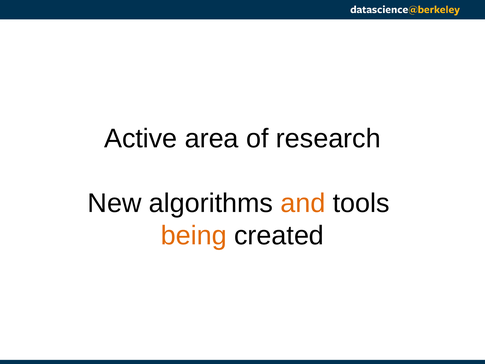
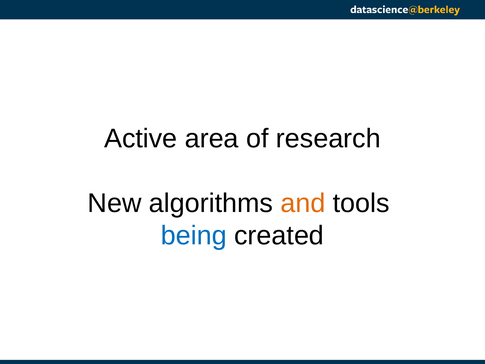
being colour: orange -> blue
